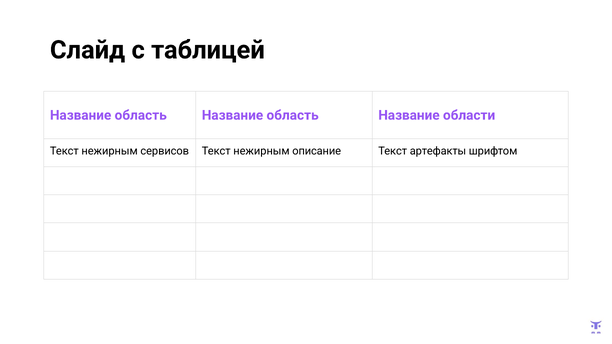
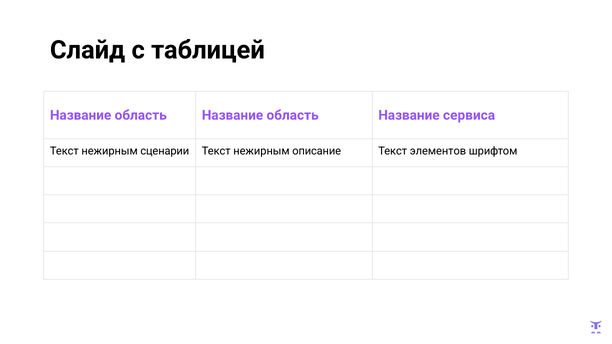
области: области -> сервиса
сервисов: сервисов -> сценарии
артефакты: артефакты -> элементов
